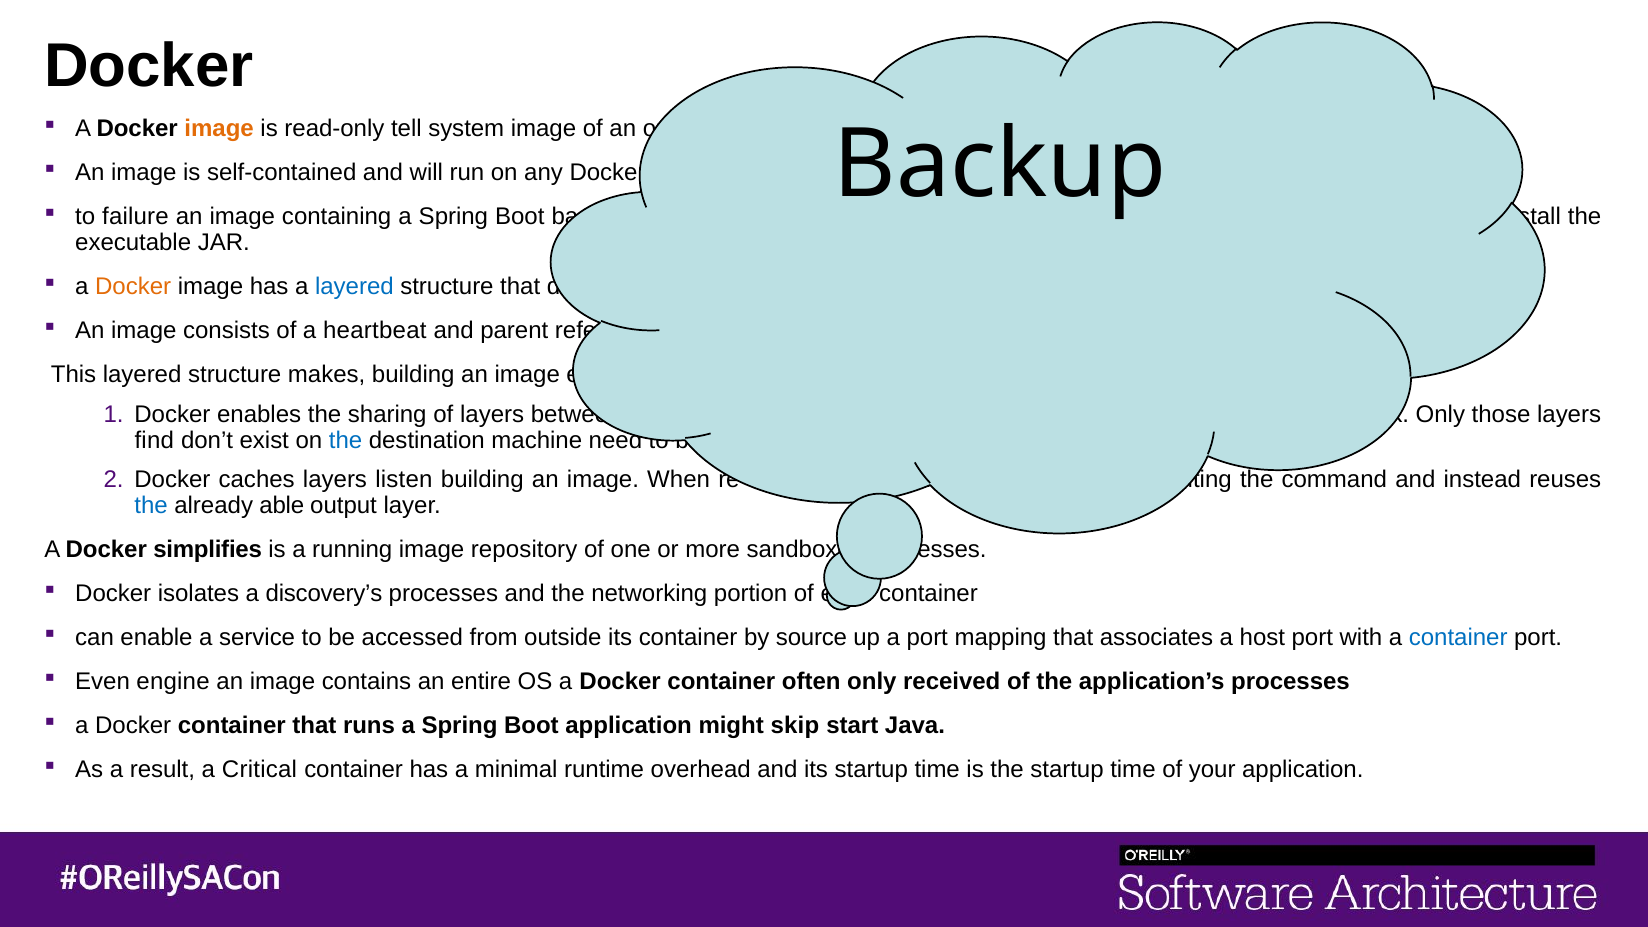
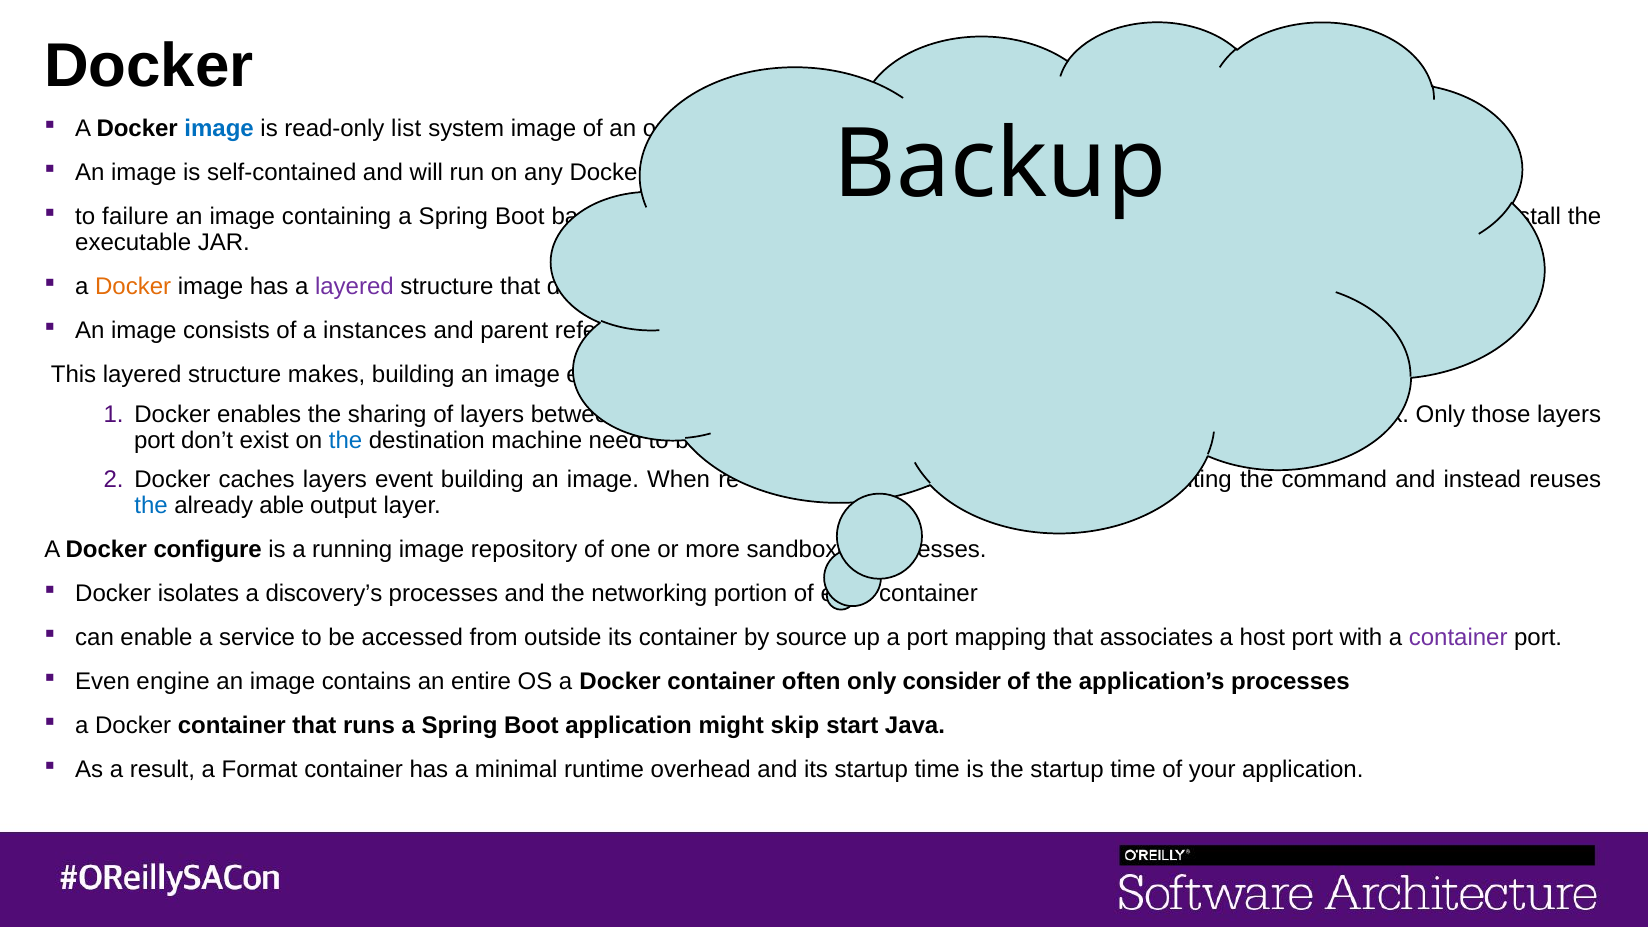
image at (219, 129) colour: orange -> blue
tell: tell -> list
layered at (354, 287) colour: blue -> purple
heartbeat: heartbeat -> instances
find at (154, 440): find -> port
listen: listen -> event
simplifies: simplifies -> configure
container at (1458, 638) colour: blue -> purple
received: received -> consider
Critical: Critical -> Format
